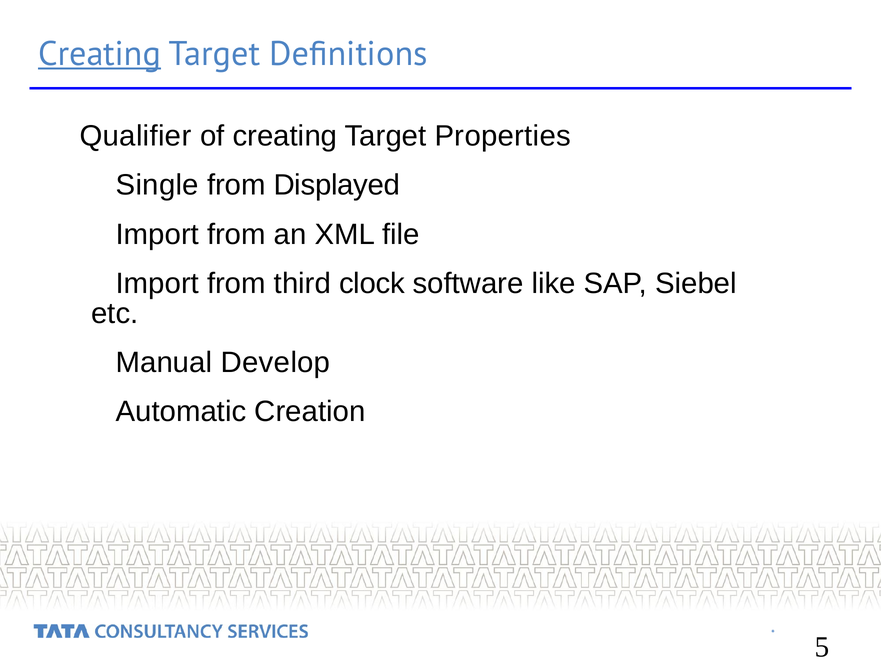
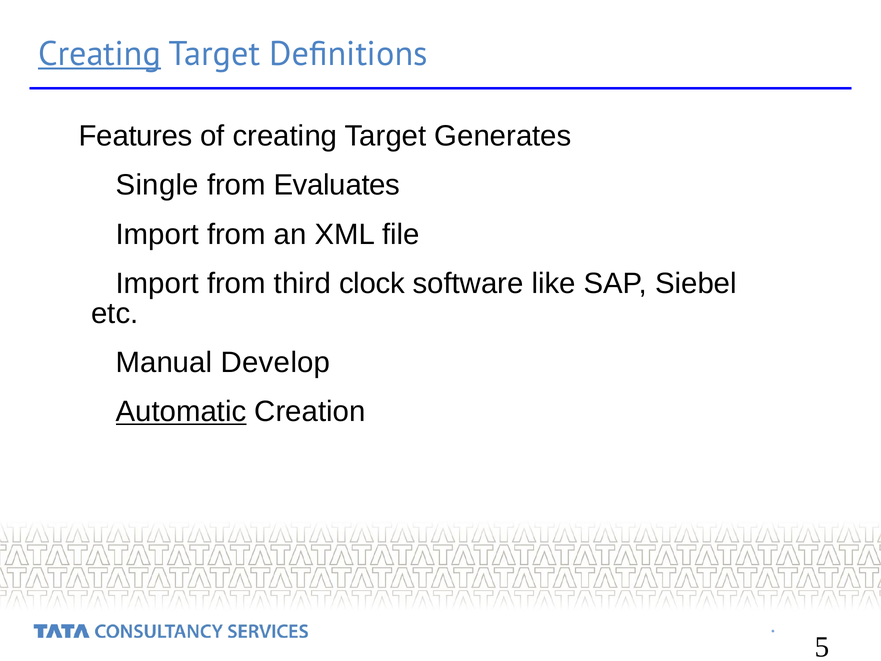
Qualifier: Qualifier -> Features
Properties: Properties -> Generates
Displayed: Displayed -> Evaluates
Automatic underline: none -> present
